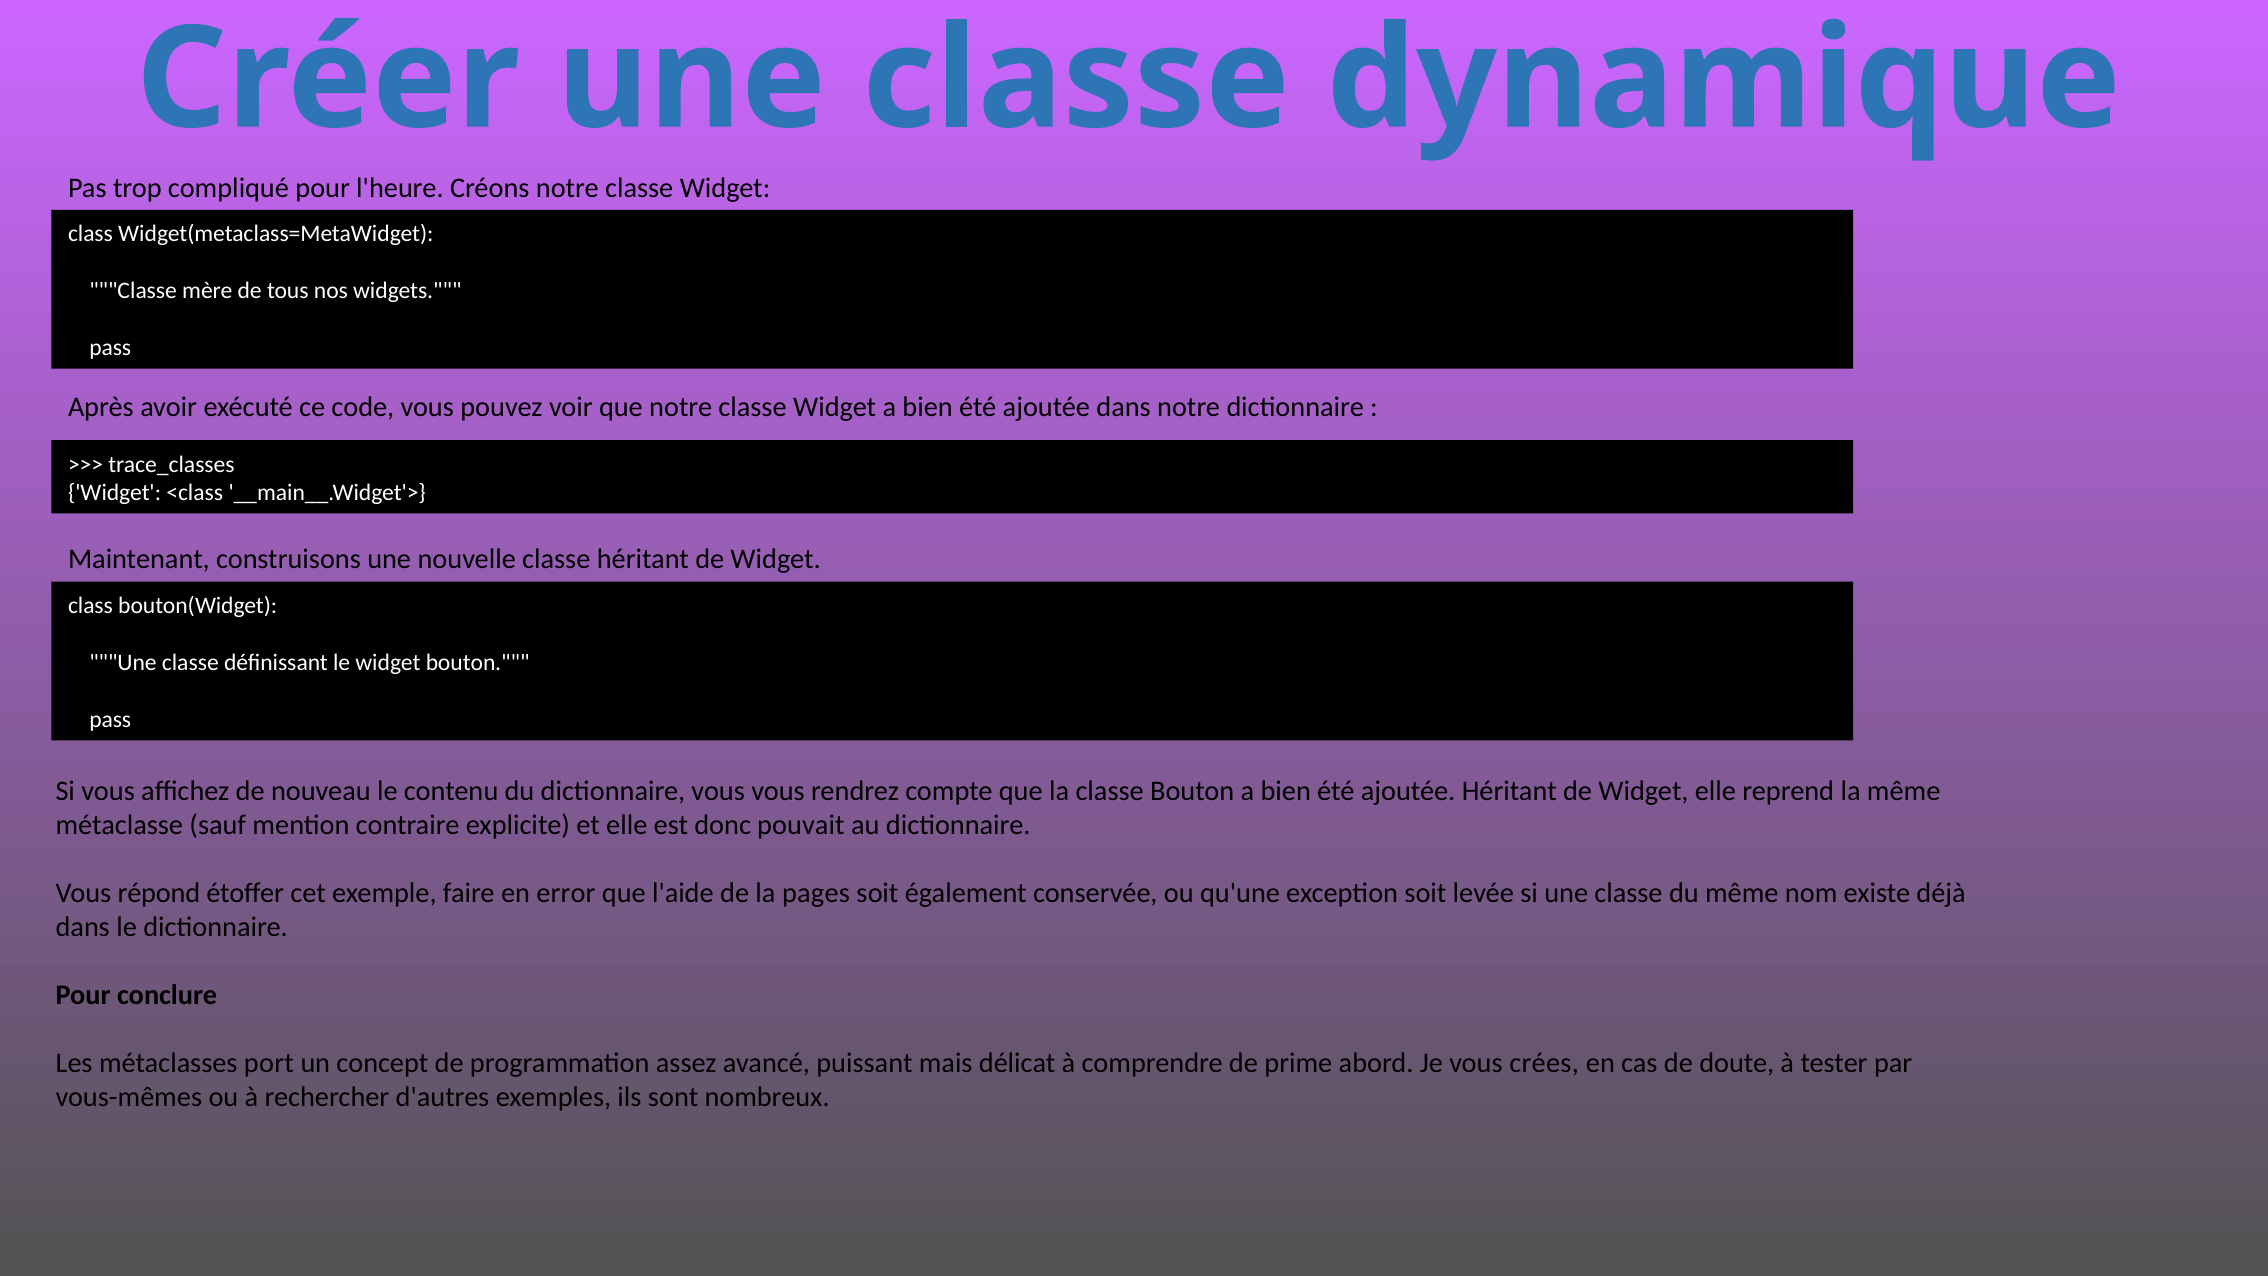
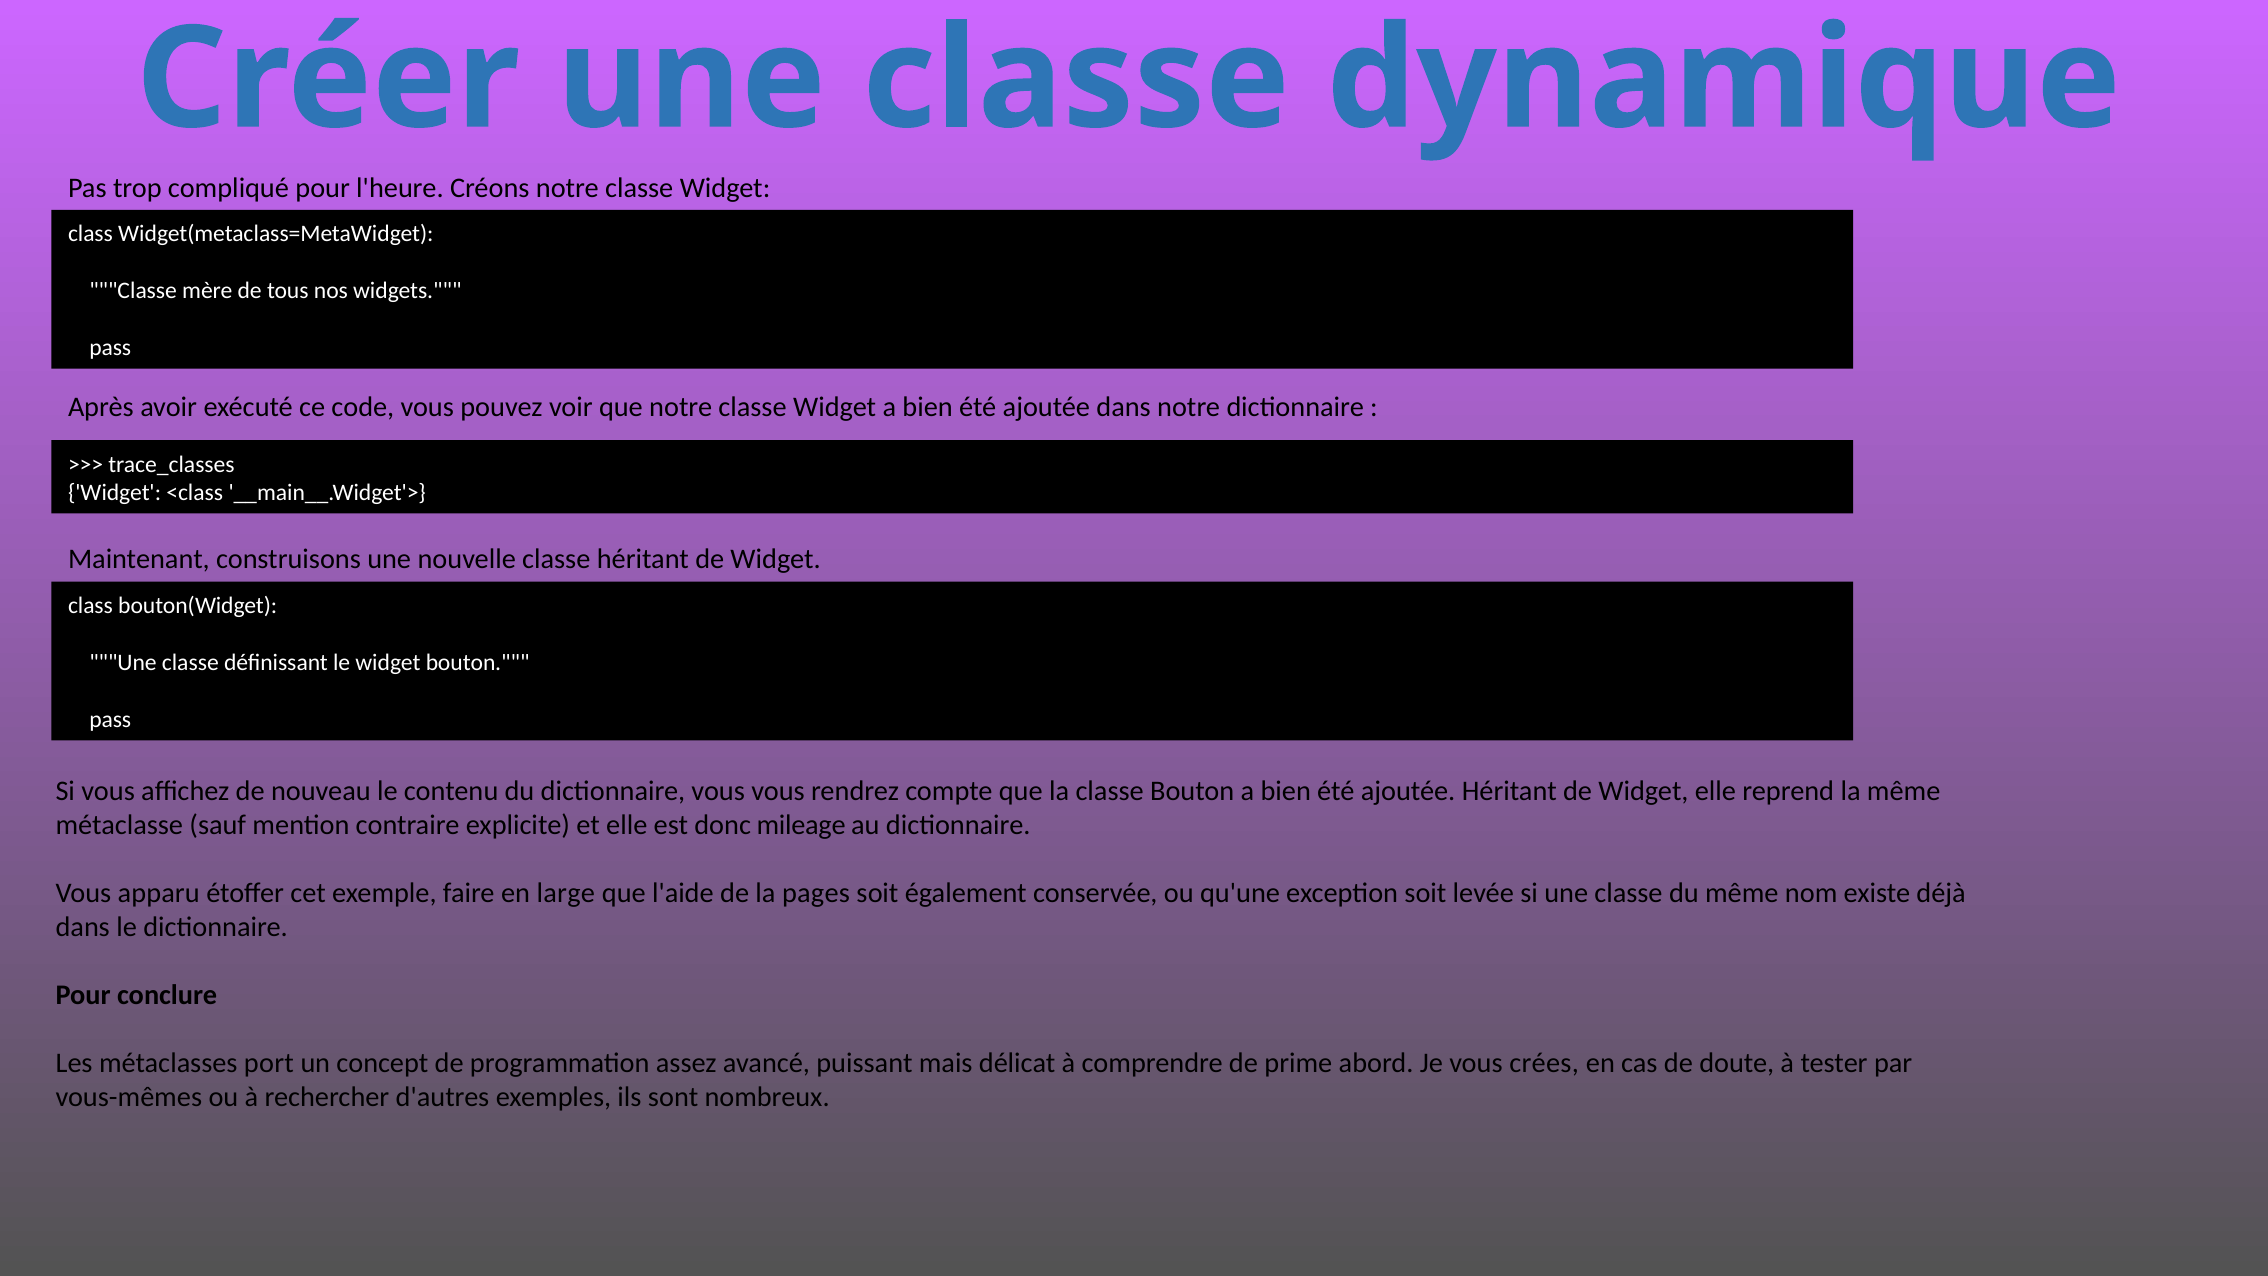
pouvait: pouvait -> mileage
répond: répond -> apparu
error: error -> large
